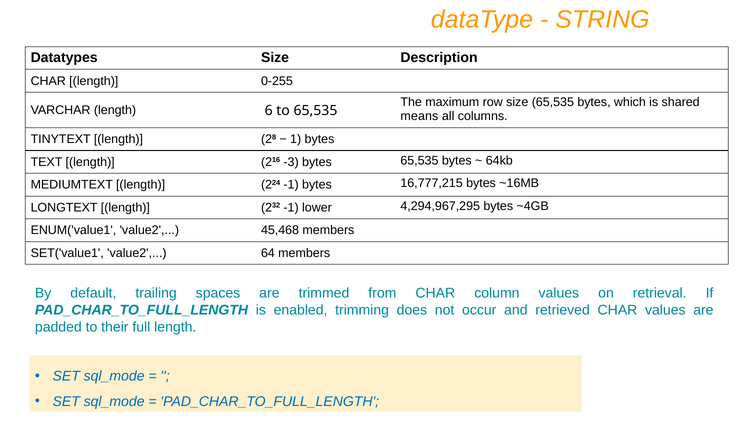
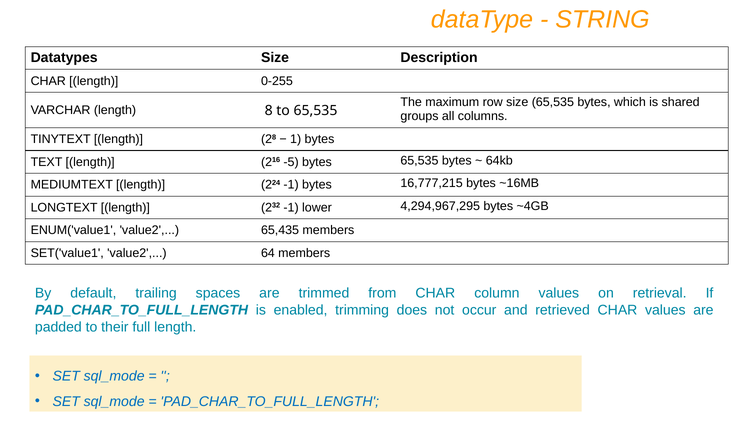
6: 6 -> 8
means: means -> groups
-3: -3 -> -5
45,468: 45,468 -> 65,435
